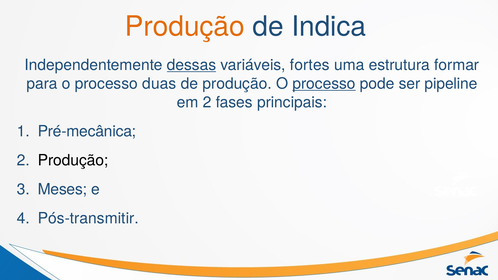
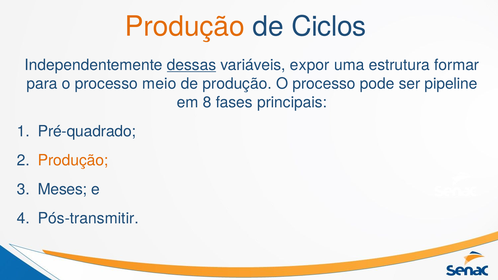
Indica: Indica -> Ciclos
fortes: fortes -> expor
duas: duas -> meio
processo at (324, 84) underline: present -> none
em 2: 2 -> 8
Pré-mecânica: Pré-mecânica -> Pré-quadrado
Produção at (73, 160) colour: black -> orange
